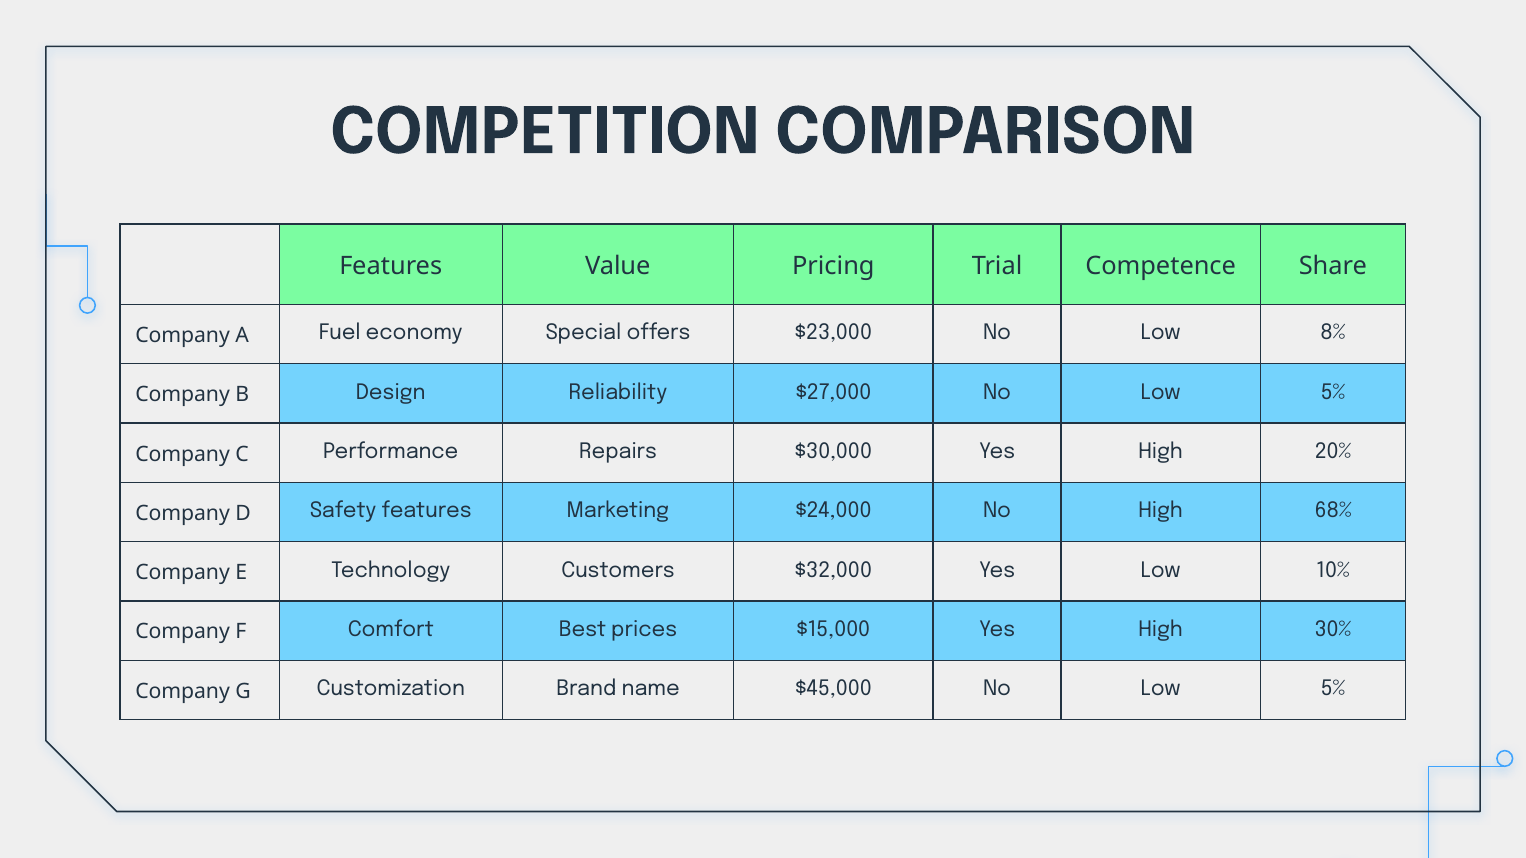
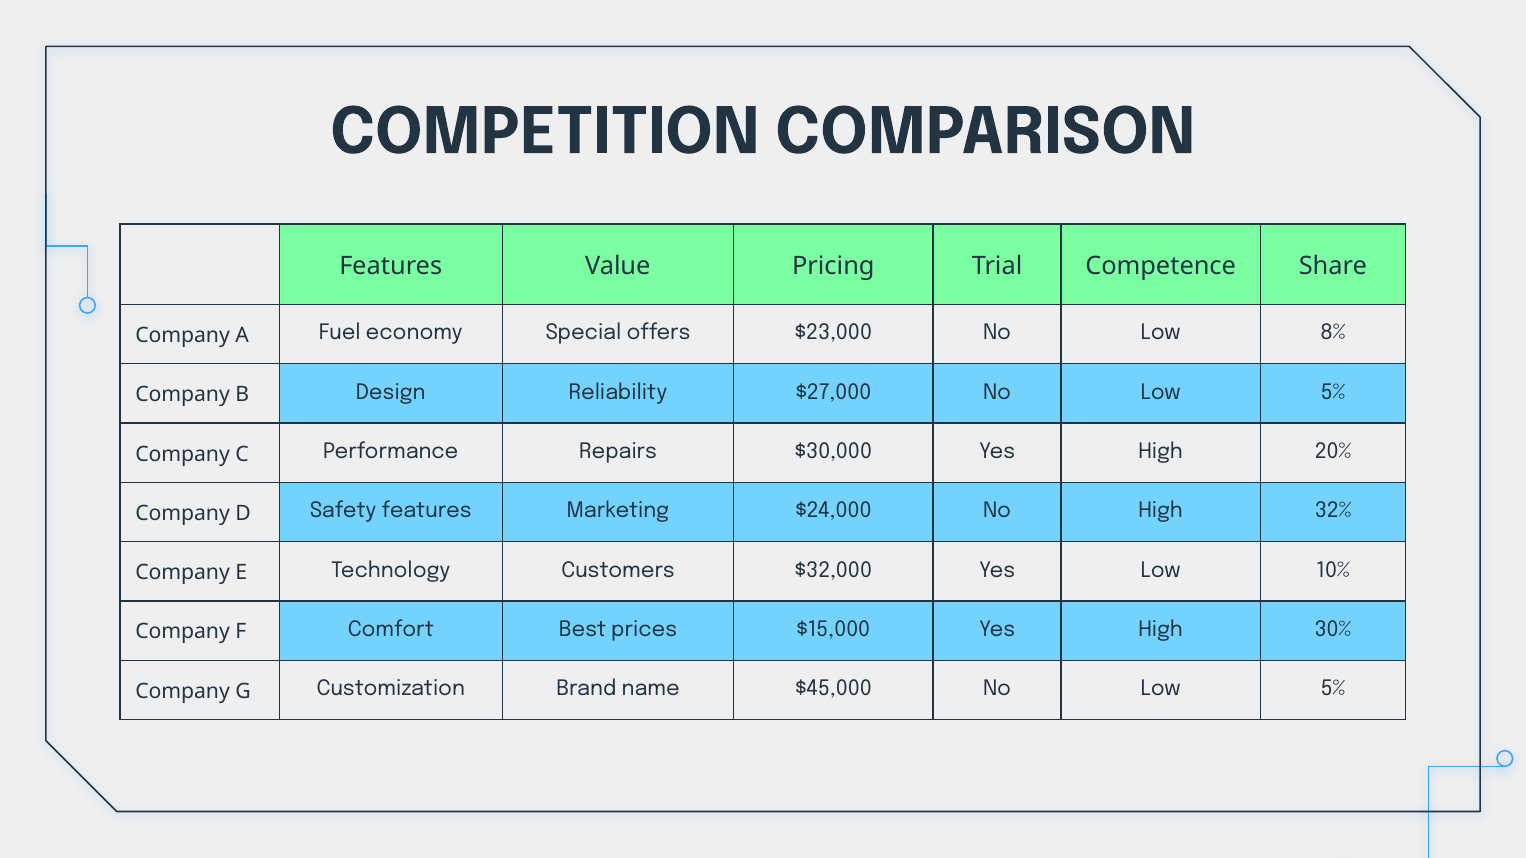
68%: 68% -> 32%
